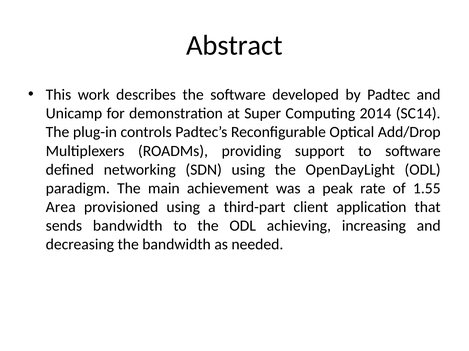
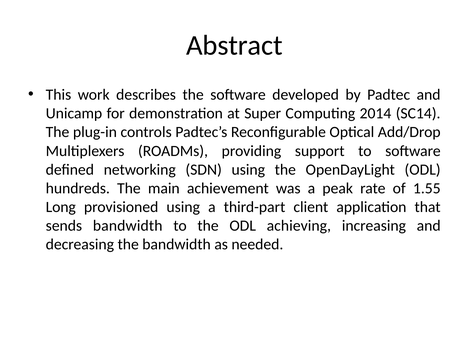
paradigm: paradigm -> hundreds
Area: Area -> Long
